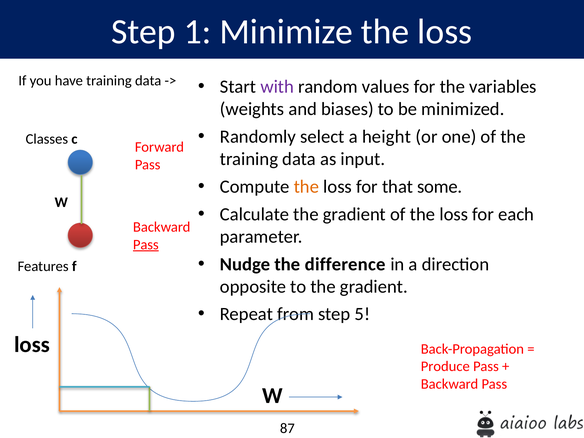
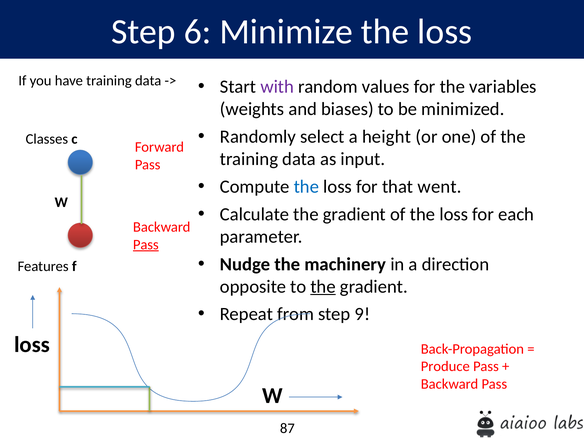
1: 1 -> 6
the at (306, 187) colour: orange -> blue
some: some -> went
difference: difference -> machinery
the at (323, 287) underline: none -> present
5: 5 -> 9
